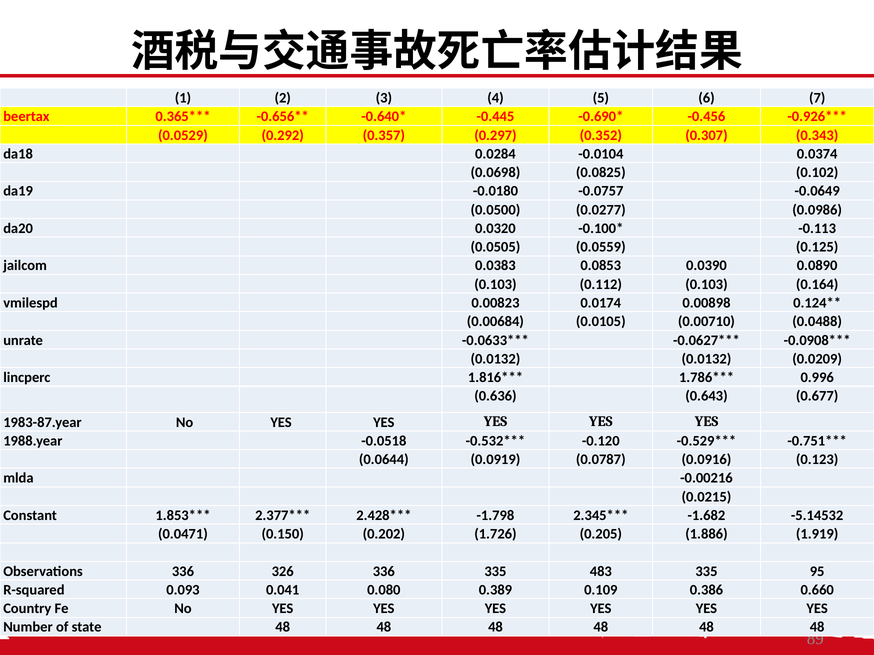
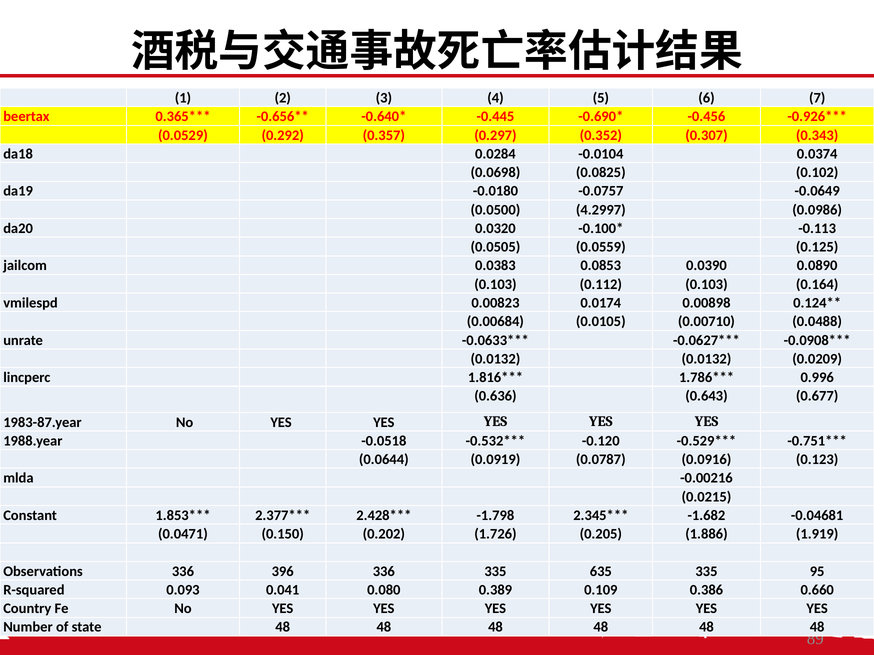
0.0277: 0.0277 -> 4.2997
-5.14532: -5.14532 -> -0.04681
326: 326 -> 396
483: 483 -> 635
